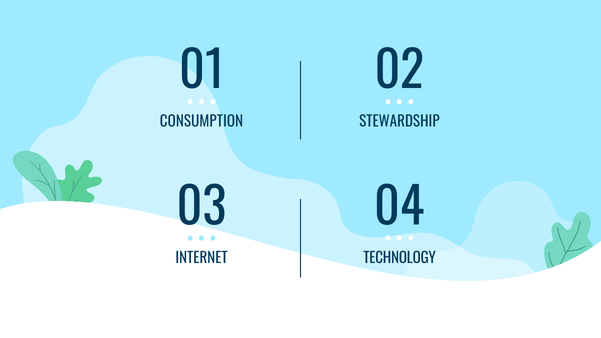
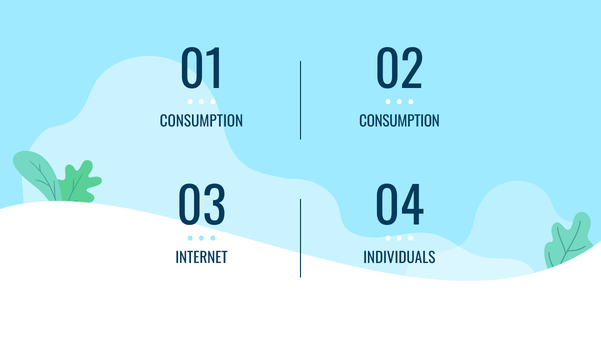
STEWARDSHIP at (399, 122): STEWARDSHIP -> CONSUMPTION
TECHNOLOGY: TECHNOLOGY -> INDIVIDUALS
